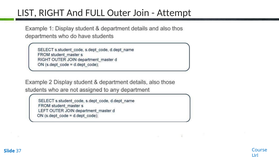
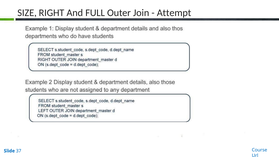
LIST: LIST -> SIZE
